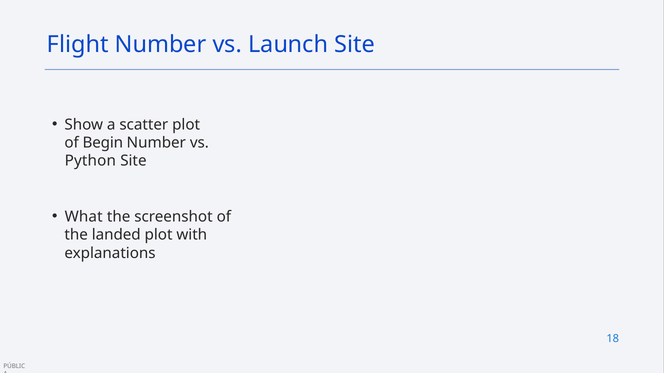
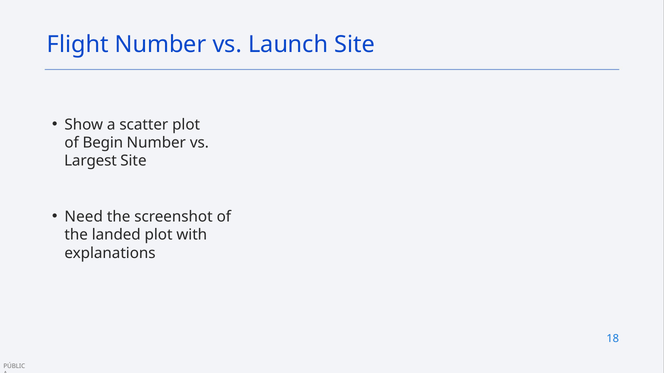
Python: Python -> Largest
What: What -> Need
